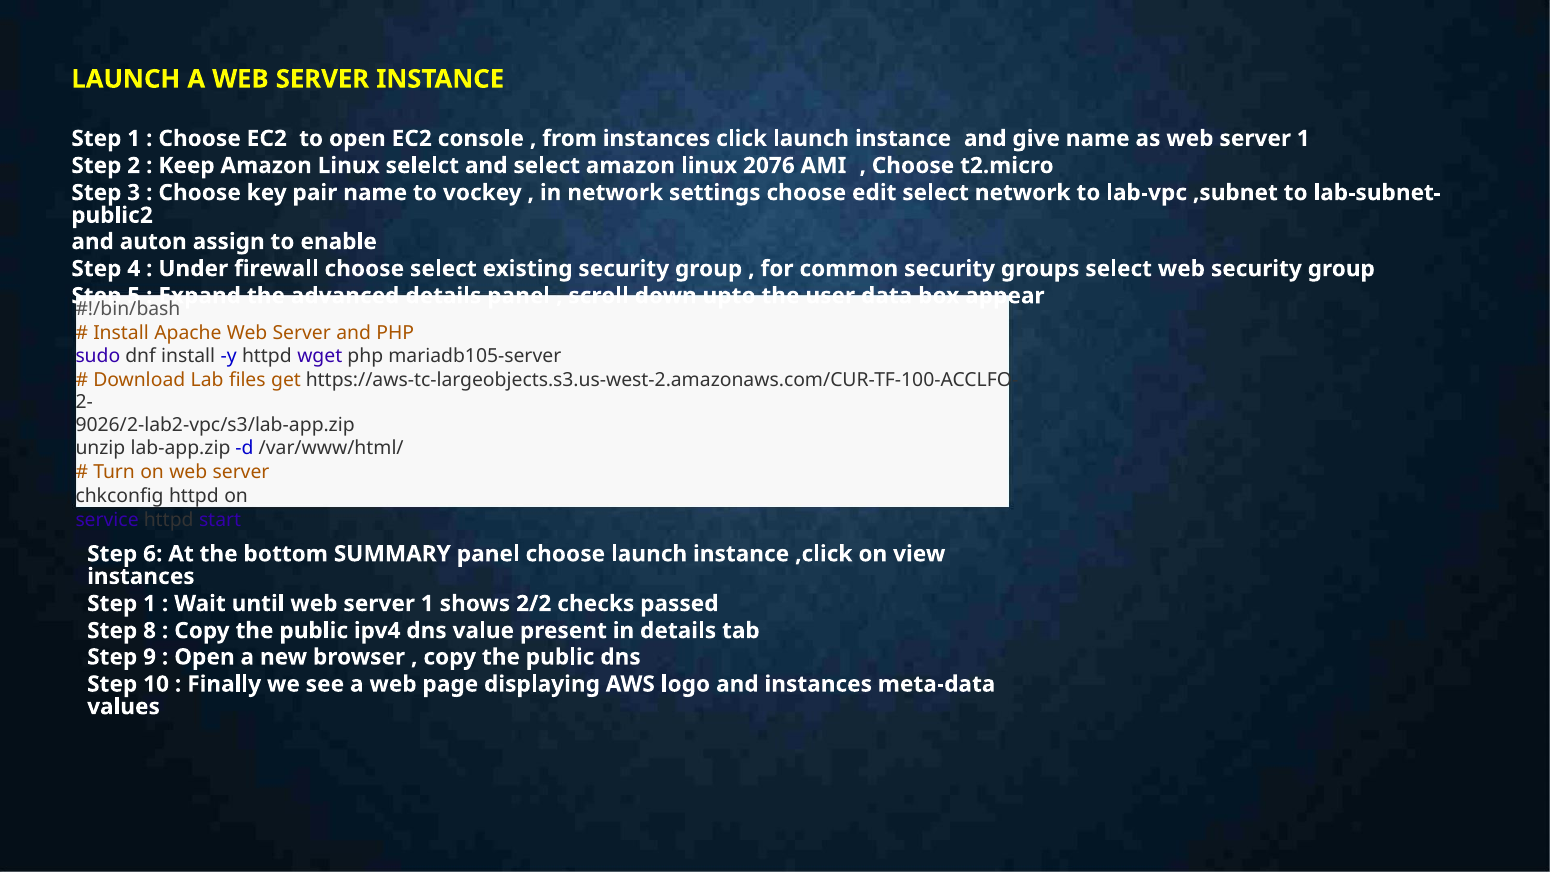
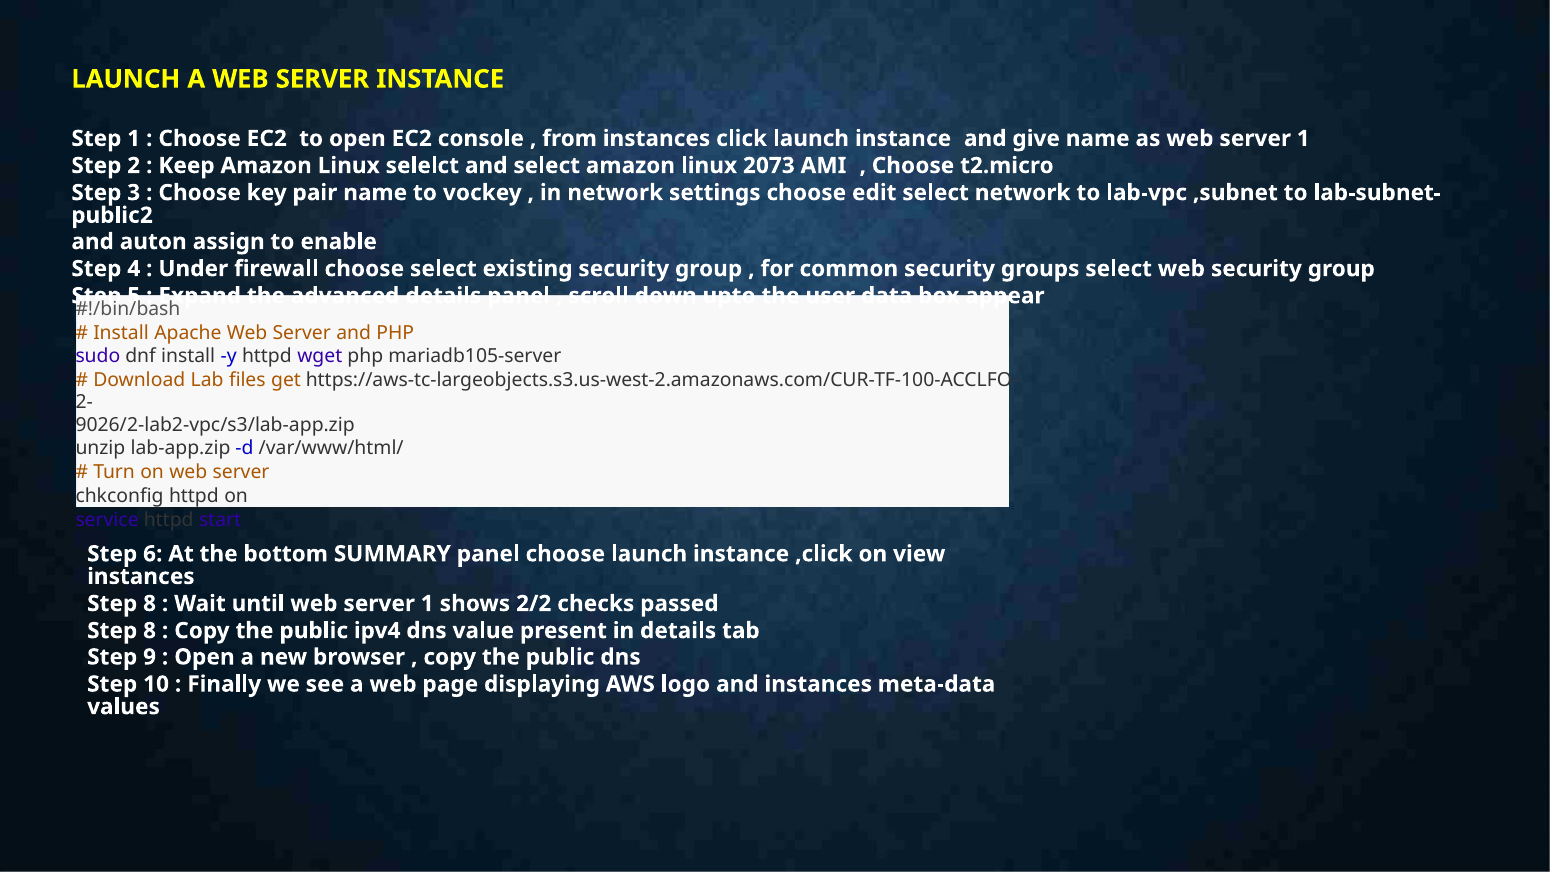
2076: 2076 -> 2073
1 at (150, 604): 1 -> 8
